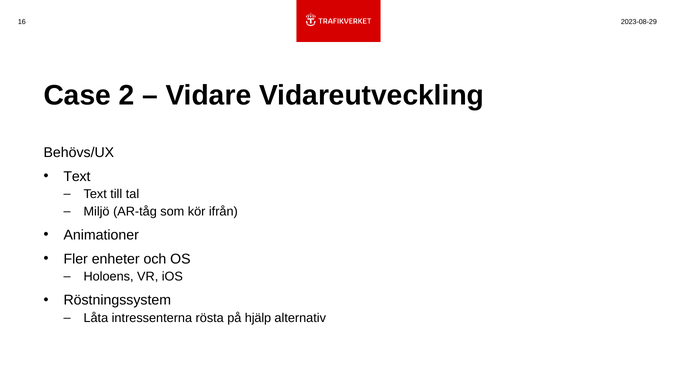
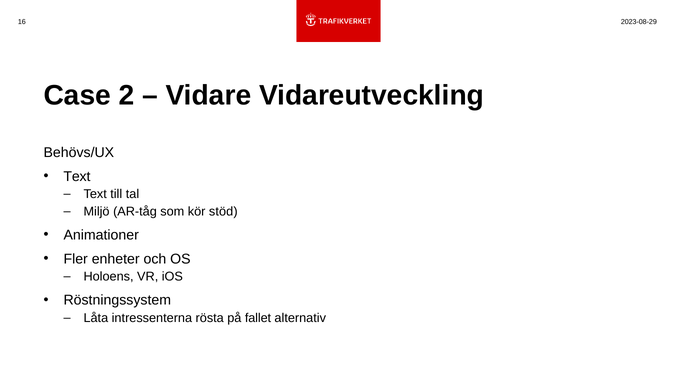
ifrån: ifrån -> stöd
hjälp: hjälp -> fallet
